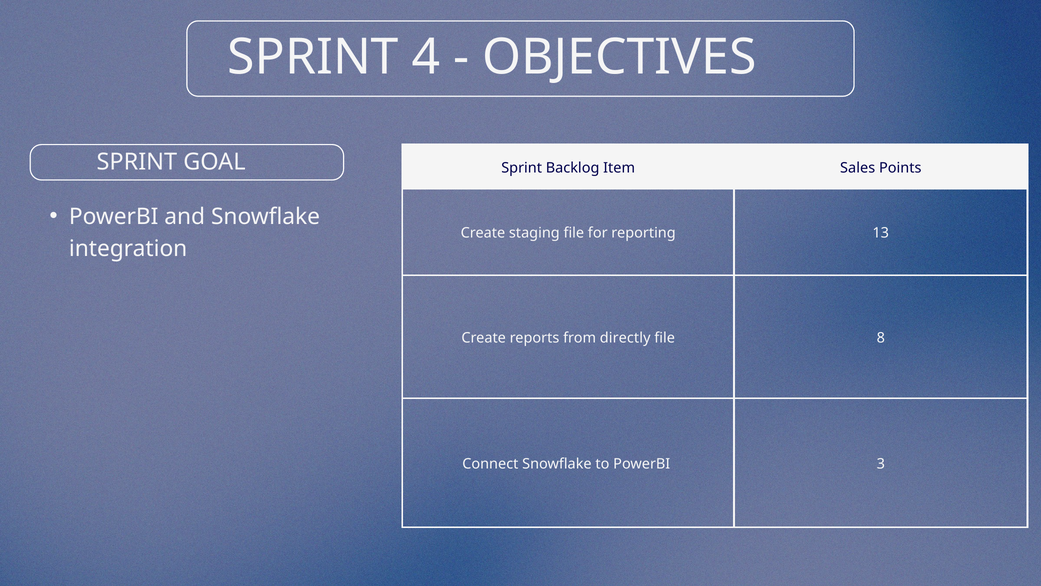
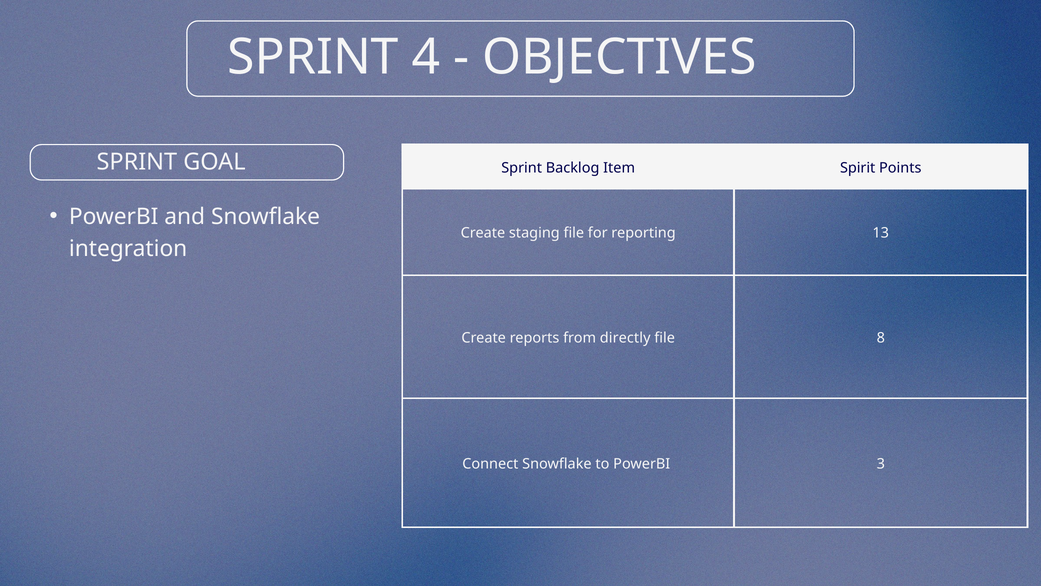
Sales: Sales -> Spirit
